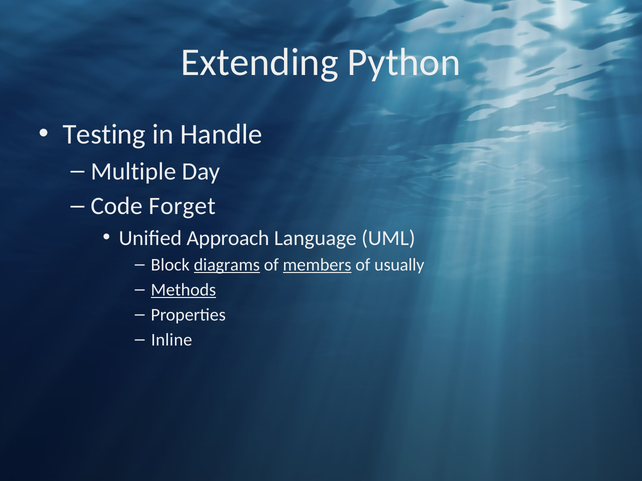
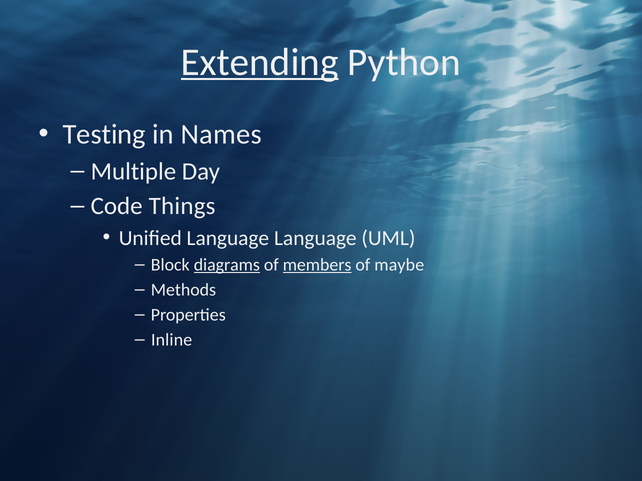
Extending underline: none -> present
Handle: Handle -> Names
Forget: Forget -> Things
Unified Approach: Approach -> Language
usually: usually -> maybe
Methods underline: present -> none
